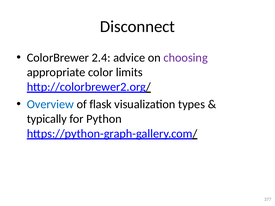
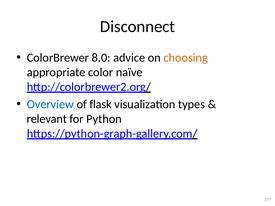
2.4: 2.4 -> 8.0
choosing colour: purple -> orange
limits: limits -> naïve
typically: typically -> relevant
